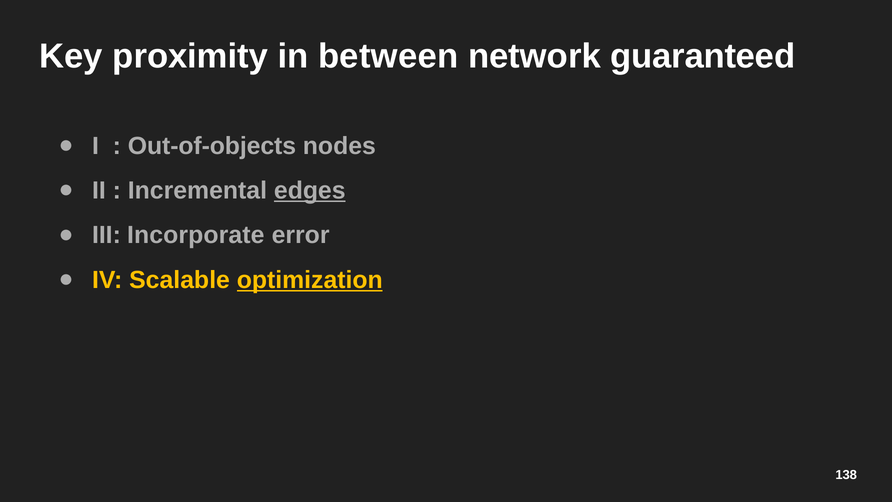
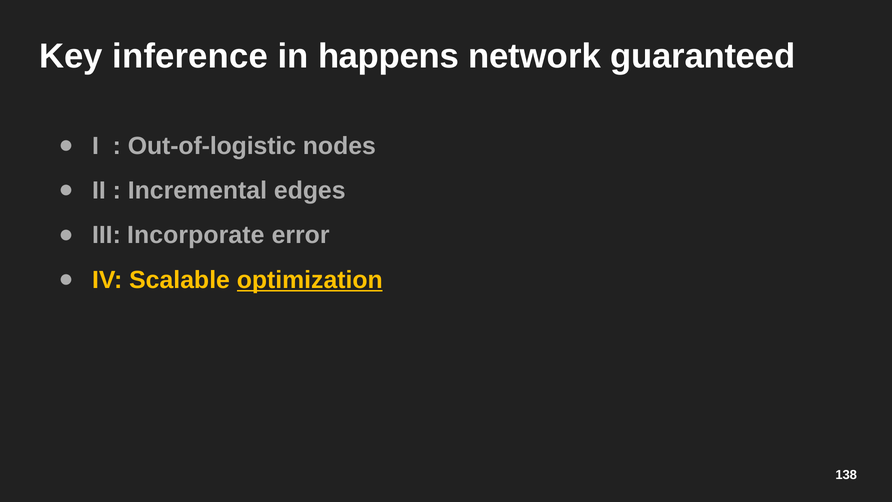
proximity: proximity -> inference
between: between -> happens
Out-of-objects: Out-of-objects -> Out-of-logistic
edges underline: present -> none
